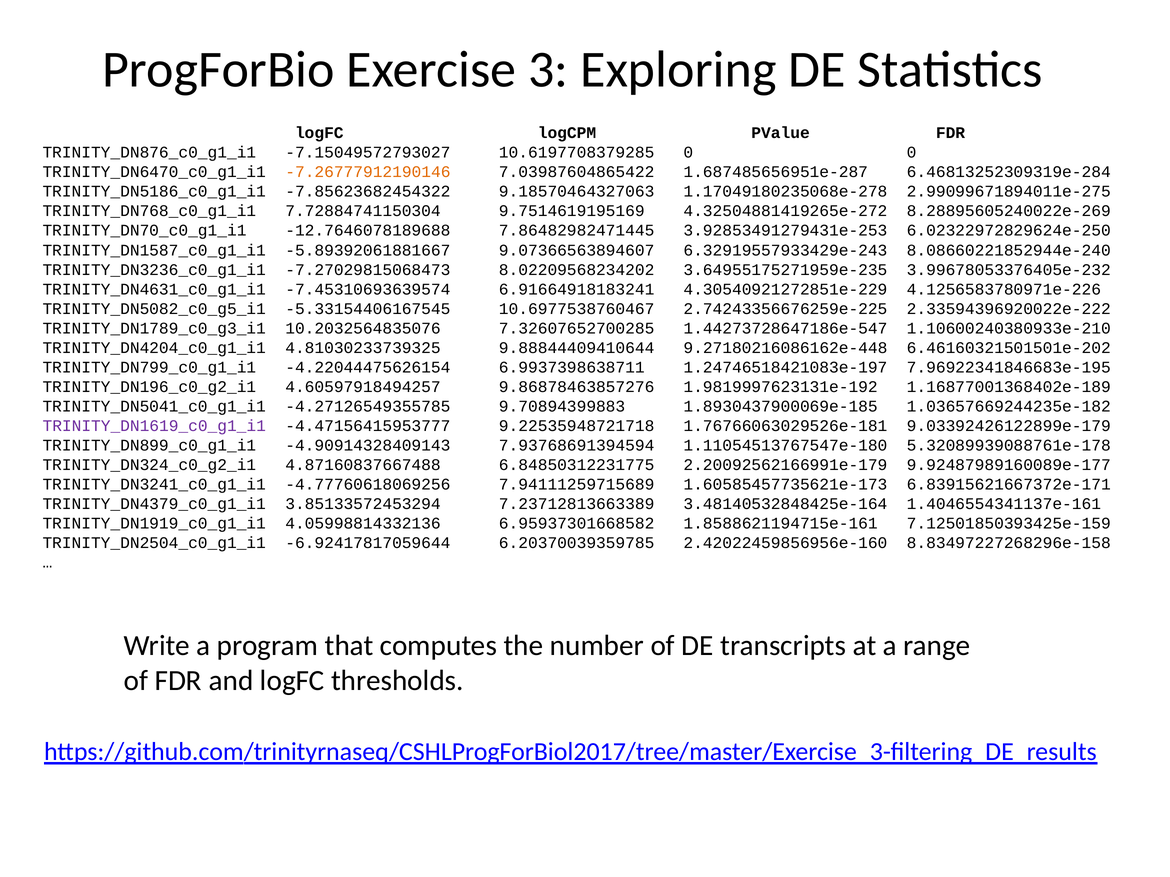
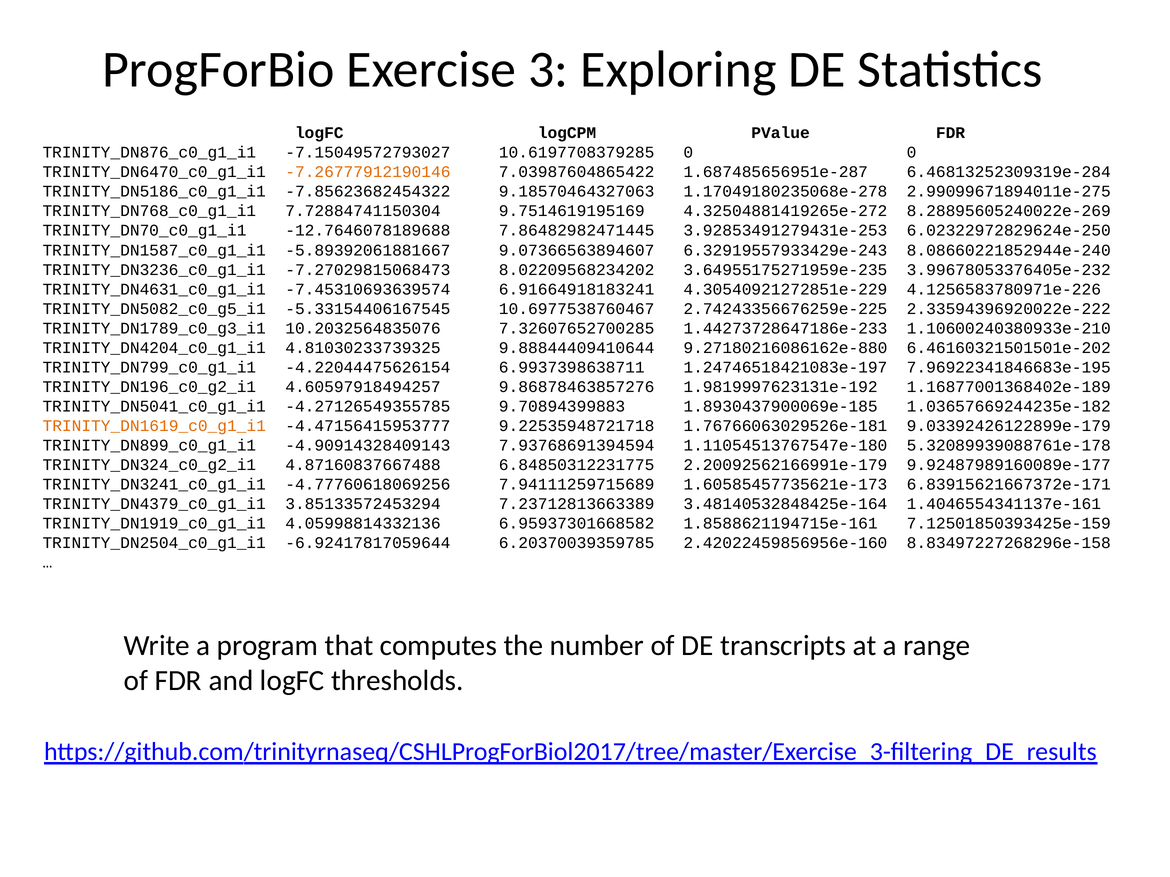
1.44273728647186e-547: 1.44273728647186e-547 -> 1.44273728647186e-233
9.27180216086162e-448: 9.27180216086162e-448 -> 9.27180216086162e-880
TRINITY_DN1619_c0_g1_i1 colour: purple -> orange
